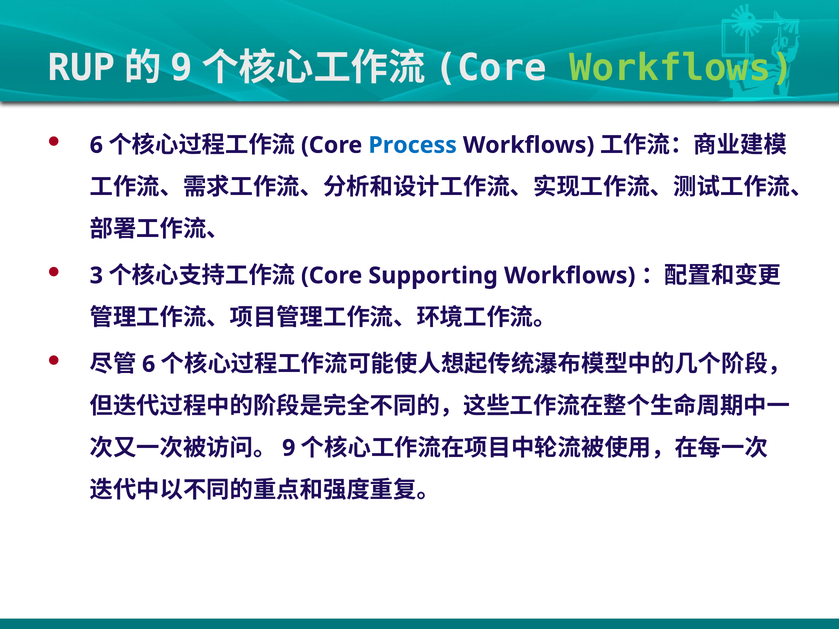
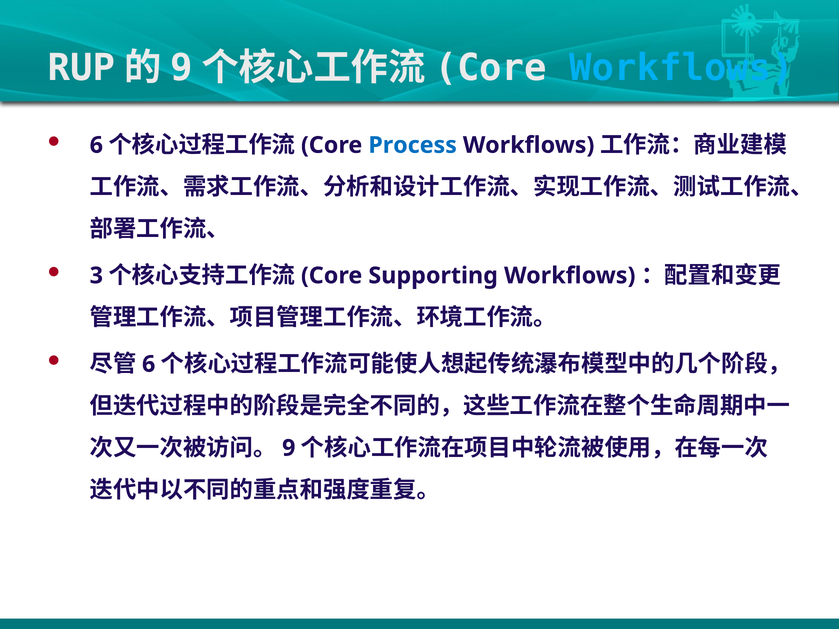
Workflows at (682, 68) colour: light green -> light blue
